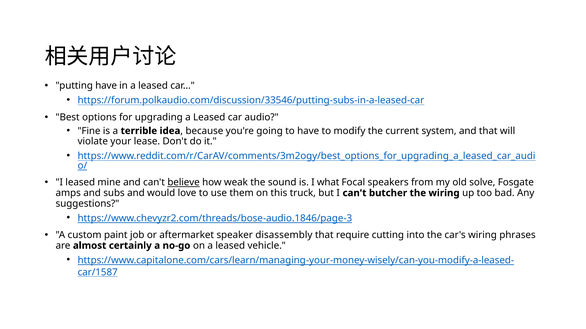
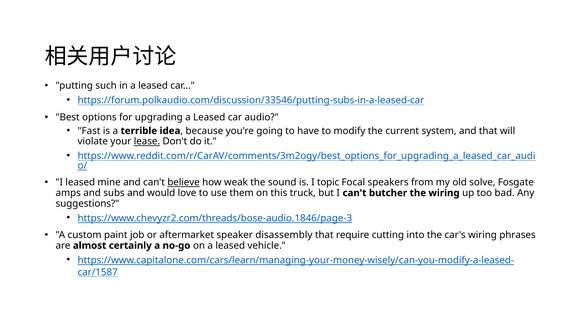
putting have: have -> such
Fine: Fine -> Fast
lease underline: none -> present
what: what -> topic
